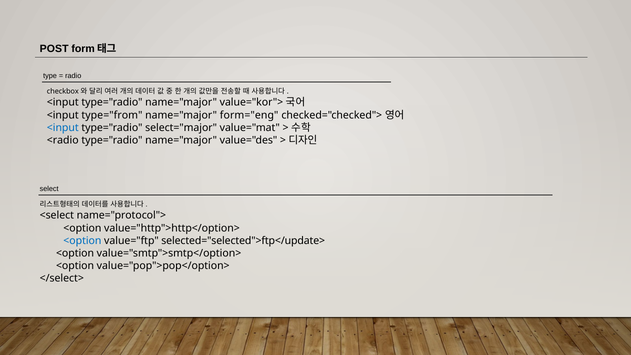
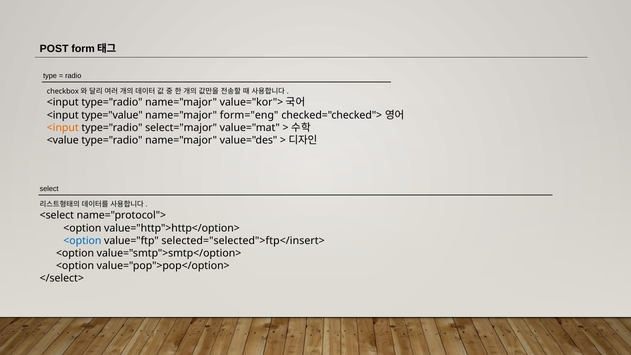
type="from: type="from -> type="value
<input at (63, 128) colour: blue -> orange
<radio: <radio -> <value
selected="selected">ftp</update>: selected="selected">ftp</update> -> selected="selected">ftp</insert>
